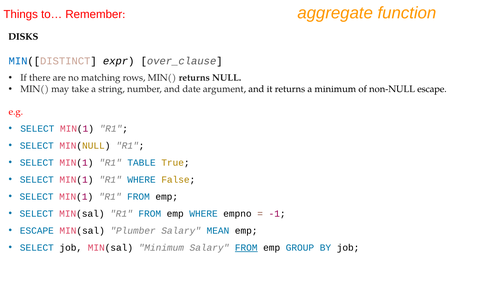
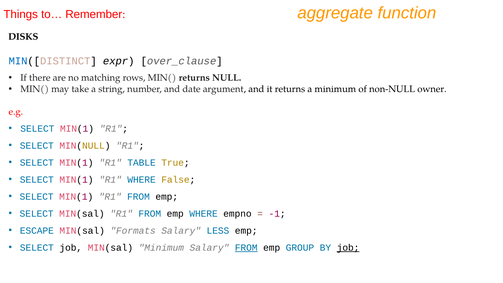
non-NULL escape: escape -> owner
Plumber: Plumber -> Formats
MEAN: MEAN -> LESS
job at (348, 248) underline: none -> present
